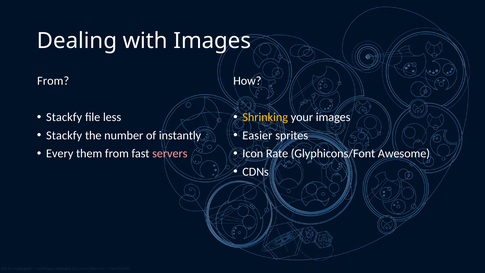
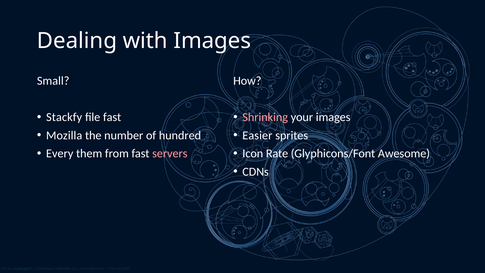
From at (53, 81): From -> Small
file less: less -> fast
Shrinking colour: yellow -> pink
Stackfy at (64, 135): Stackfy -> Mozilla
instantly: instantly -> hundred
